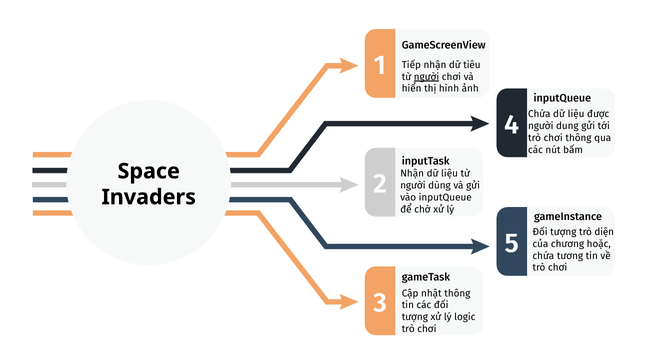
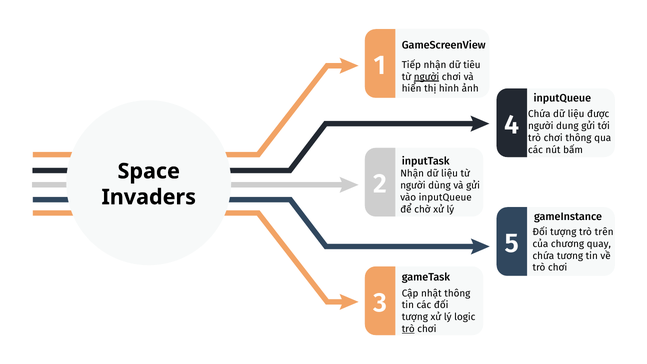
diện: diện -> trên
hoặc: hoặc -> quay
trò at (408, 329) underline: none -> present
